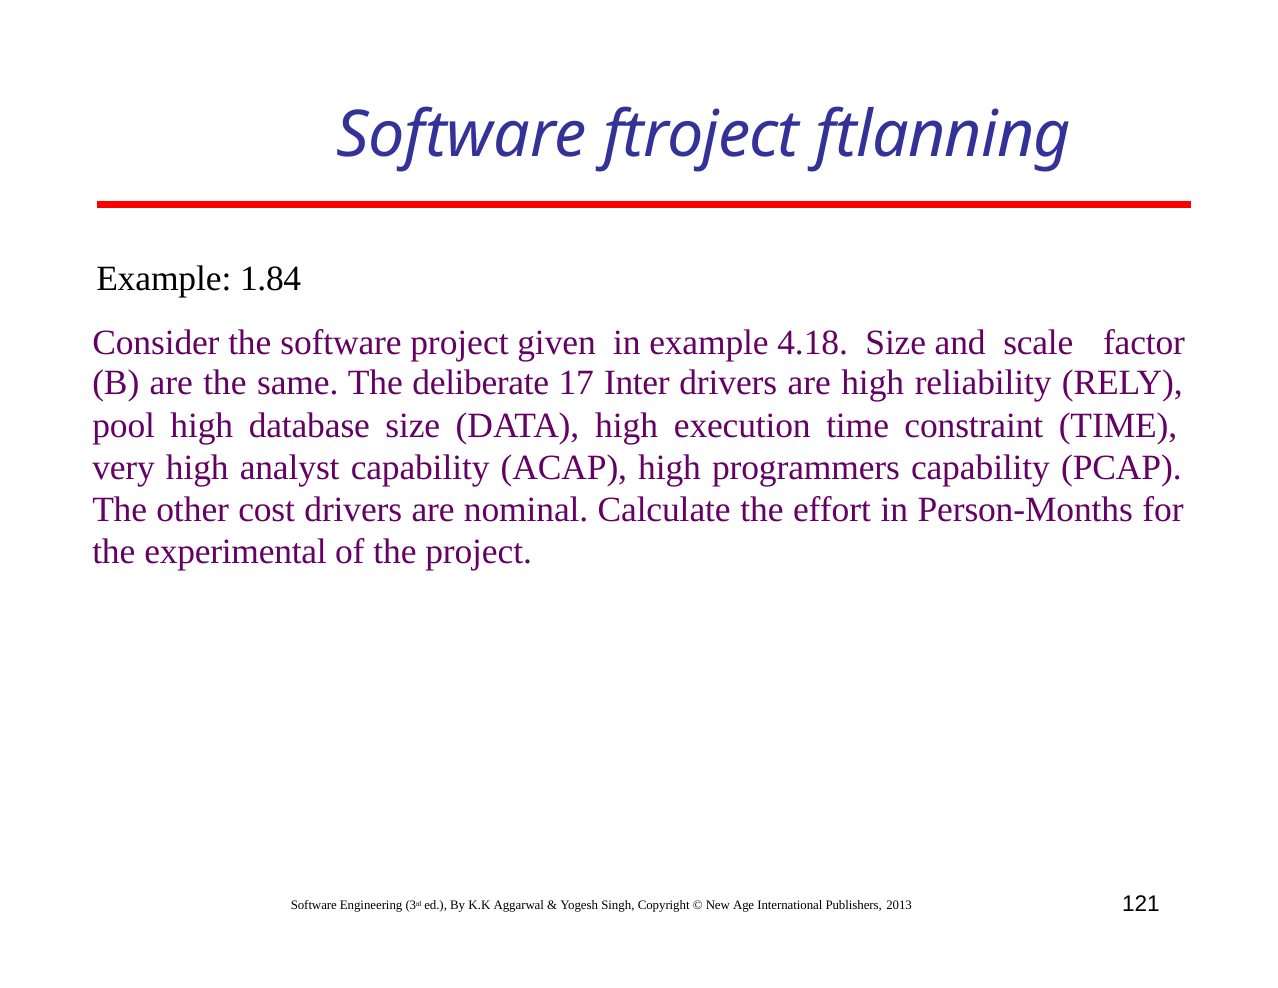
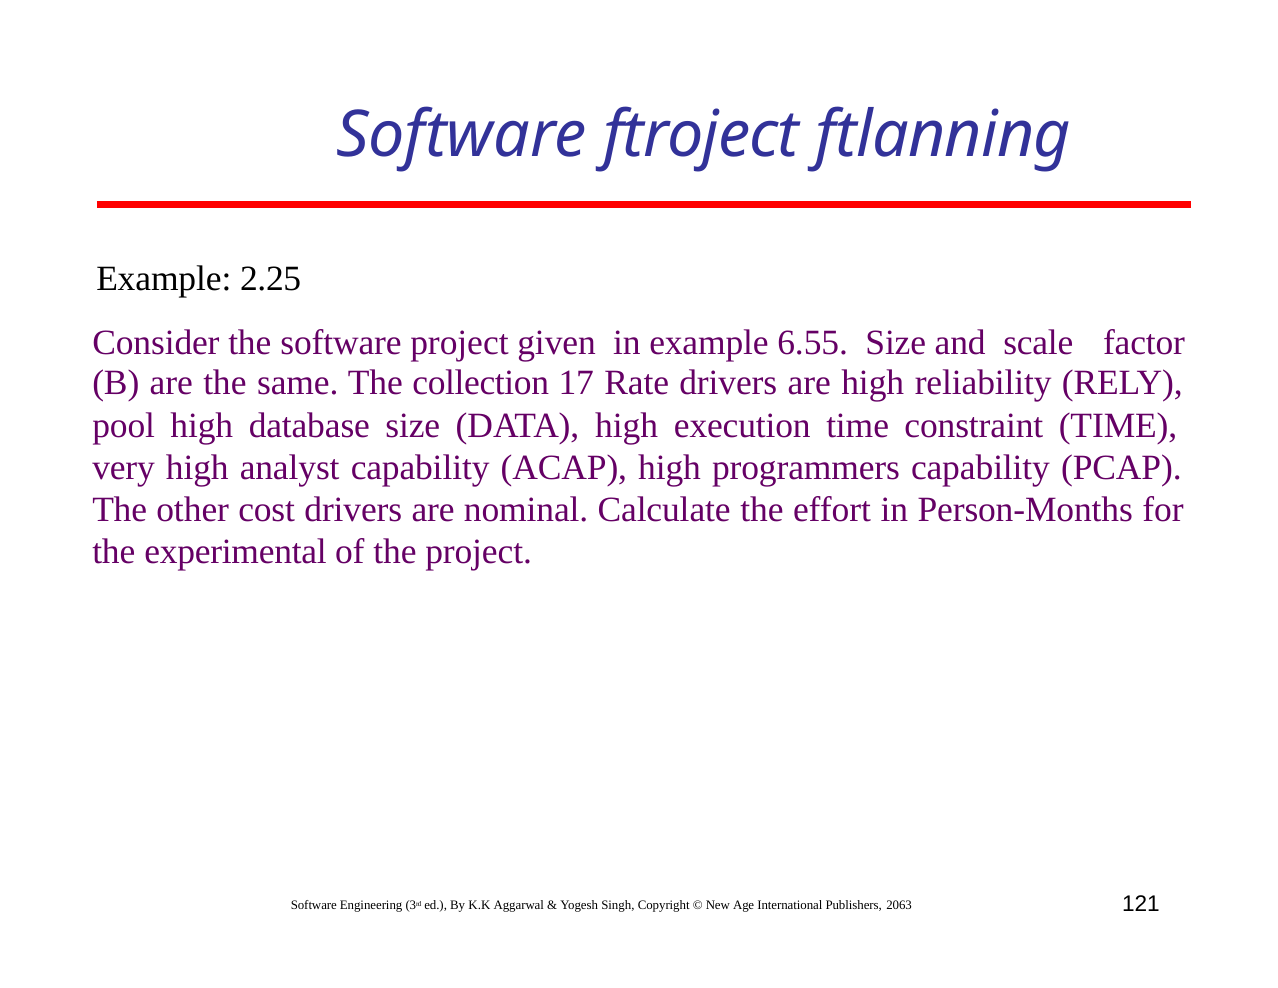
1.84: 1.84 -> 2.25
4.18: 4.18 -> 6.55
deliberate: deliberate -> collection
Inter: Inter -> Rate
2013: 2013 -> 2063
